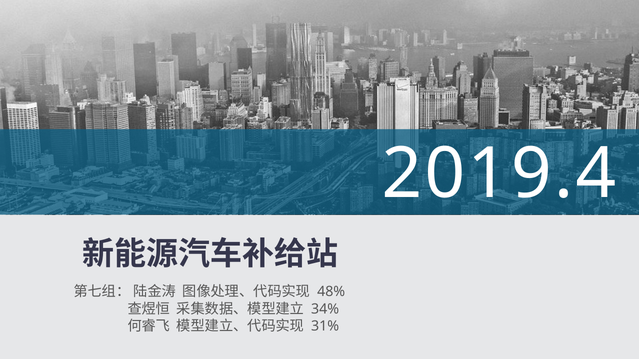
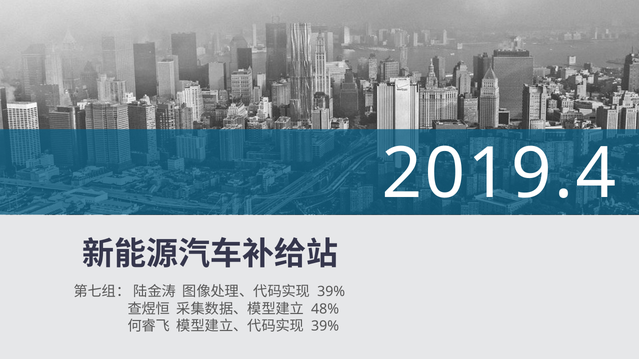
48% at (331, 292): 48% -> 39%
34%: 34% -> 48%
31% at (325, 326): 31% -> 39%
